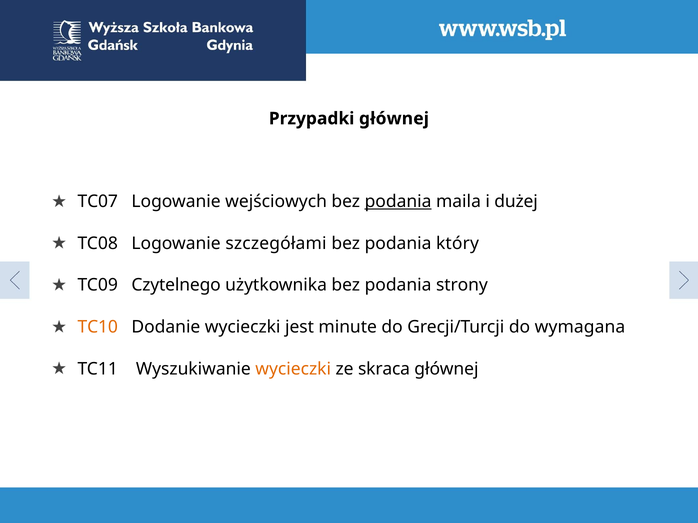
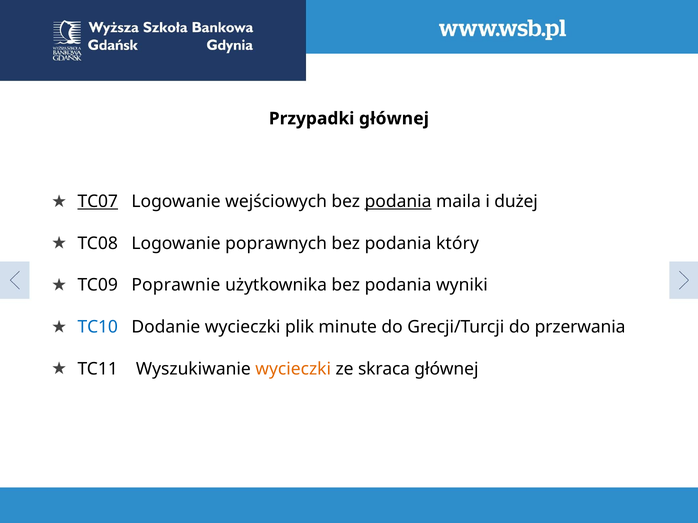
TC07 underline: none -> present
szczegółami: szczegółami -> poprawnych
Czytelnego: Czytelnego -> Poprawnie
strony: strony -> wyniki
TC10 colour: orange -> blue
jest: jest -> plik
wymagana: wymagana -> przerwania
